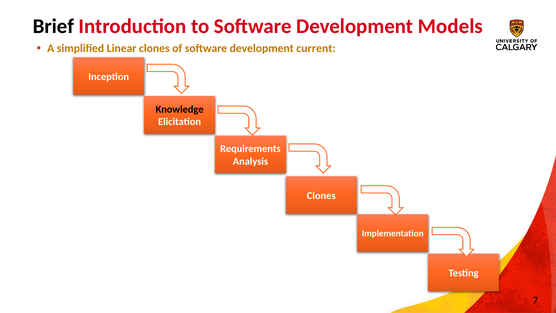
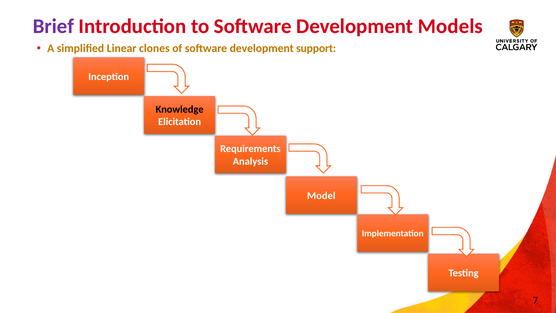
Brief colour: black -> purple
current: current -> support
Clones at (321, 196): Clones -> Model
